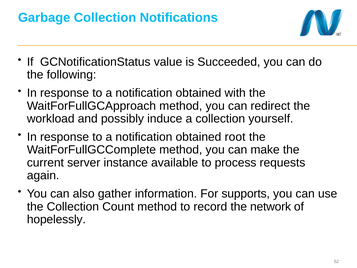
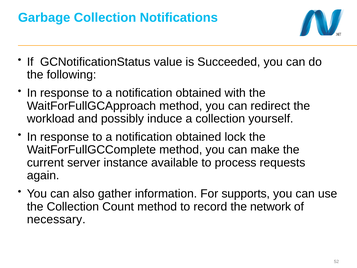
root: root -> lock
hopelessly: hopelessly -> necessary
